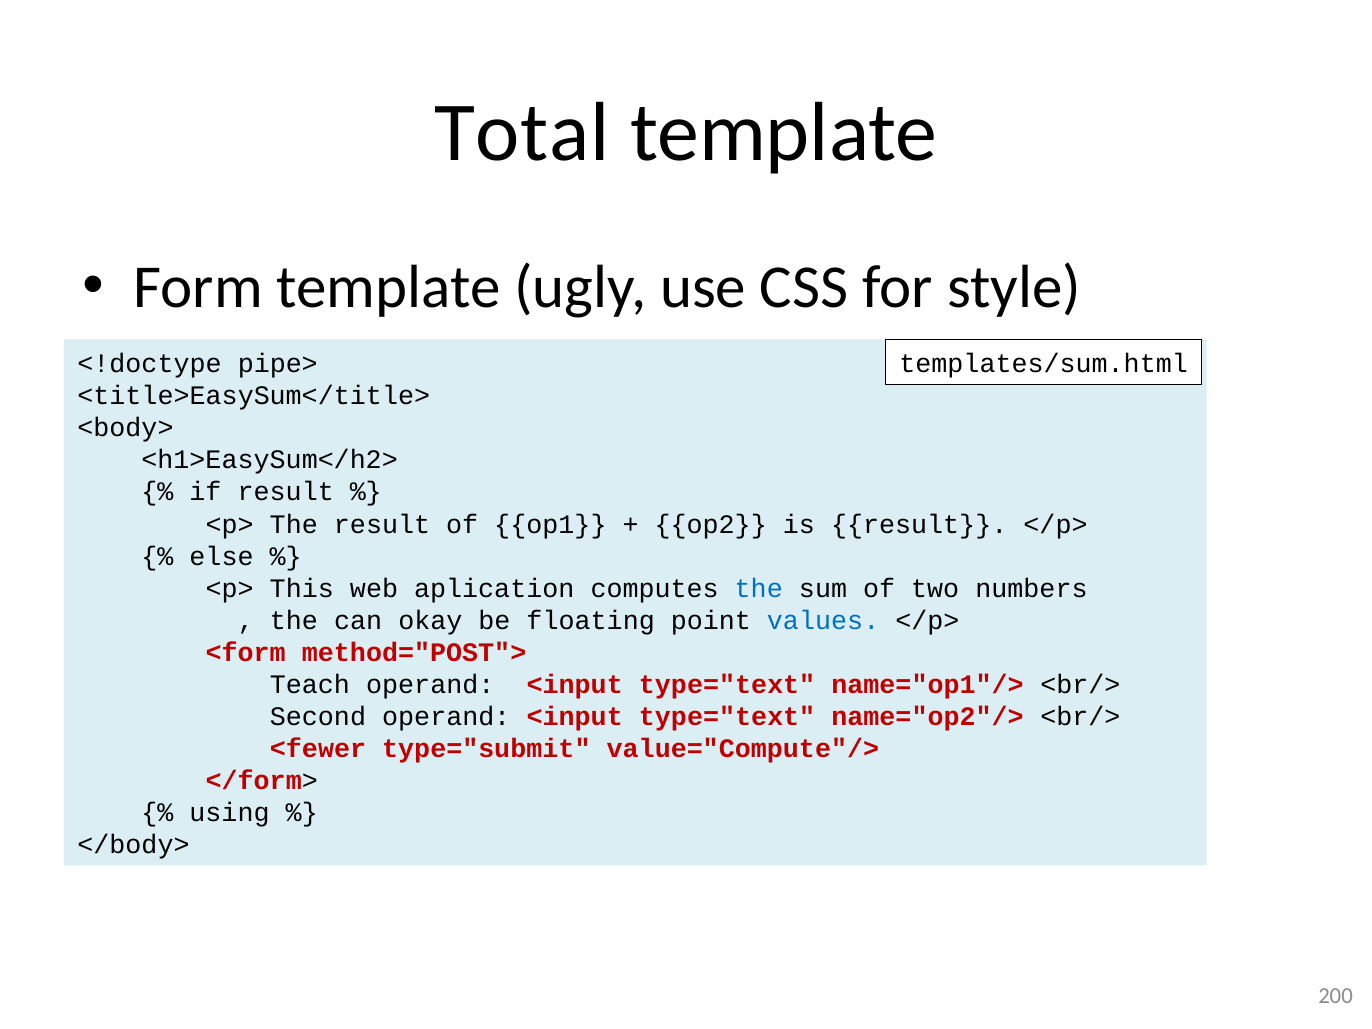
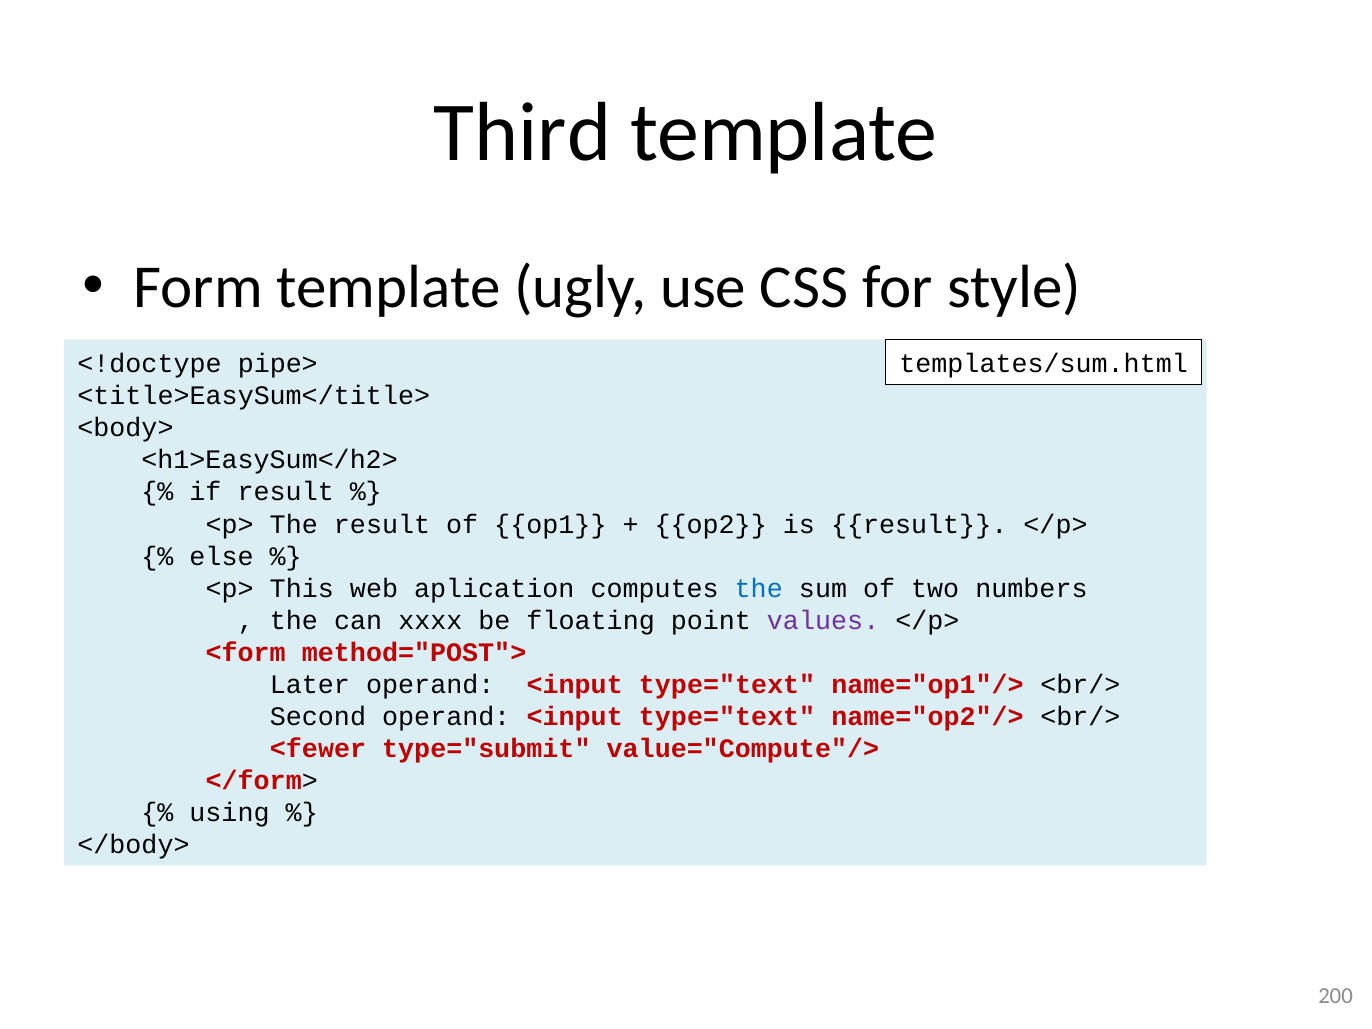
Total: Total -> Third
okay: okay -> xxxx
values colour: blue -> purple
Teach: Teach -> Later
